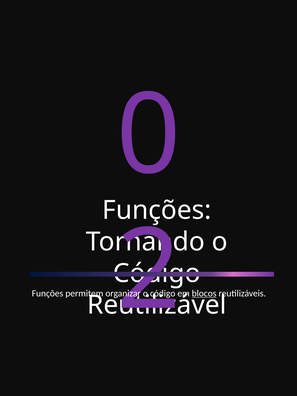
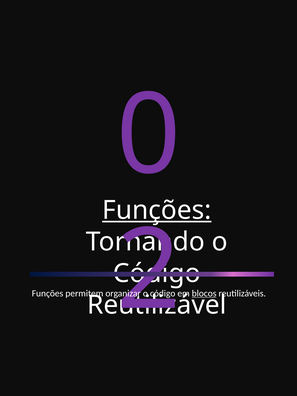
Funções at (157, 210) underline: none -> present
